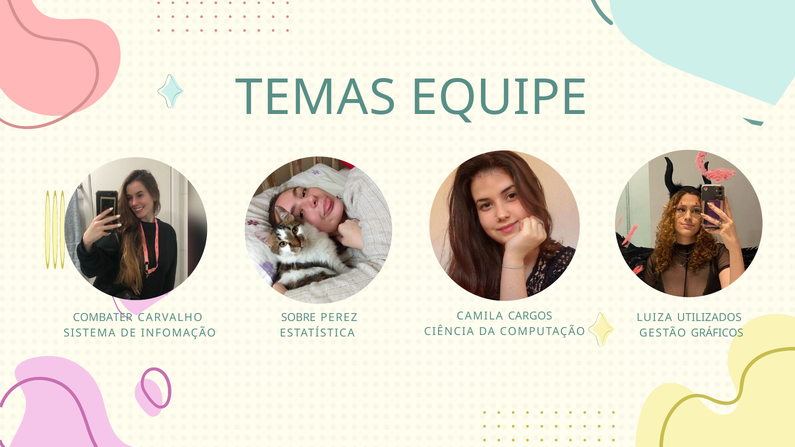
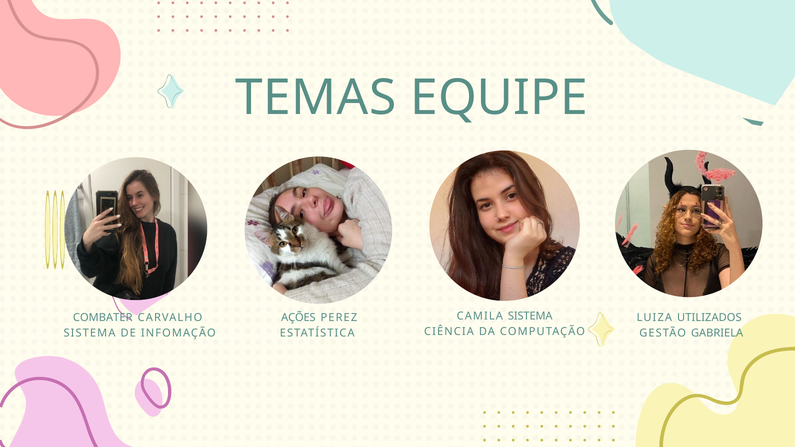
CAMILA CARGOS: CARGOS -> SISTEMA
SOBRE: SOBRE -> AÇÕES
GRÁFICOS: GRÁFICOS -> GABRIELA
